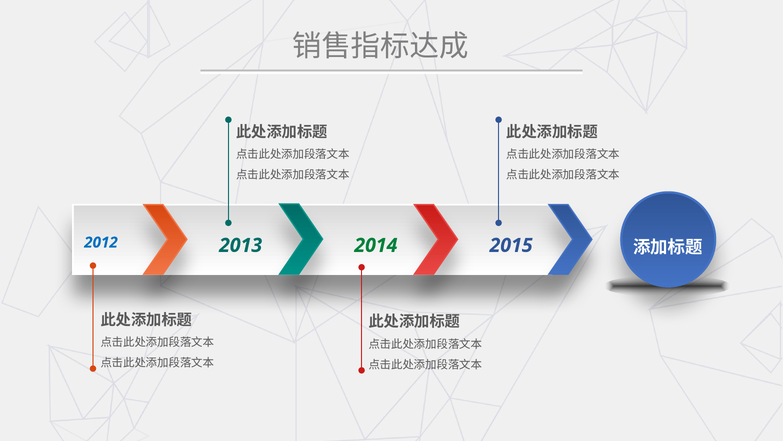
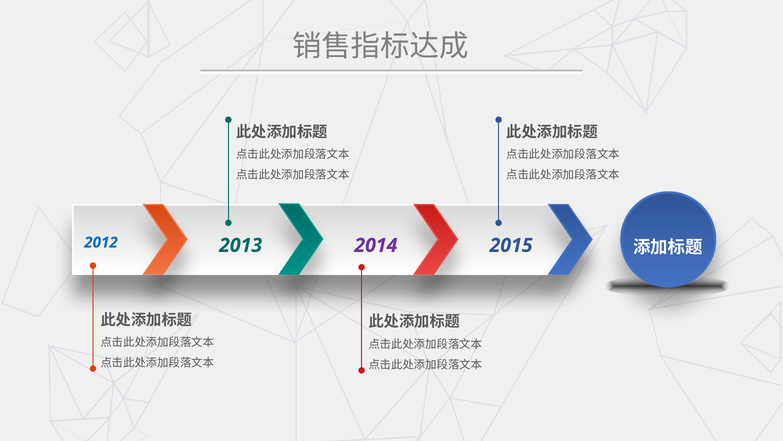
2014 colour: green -> purple
